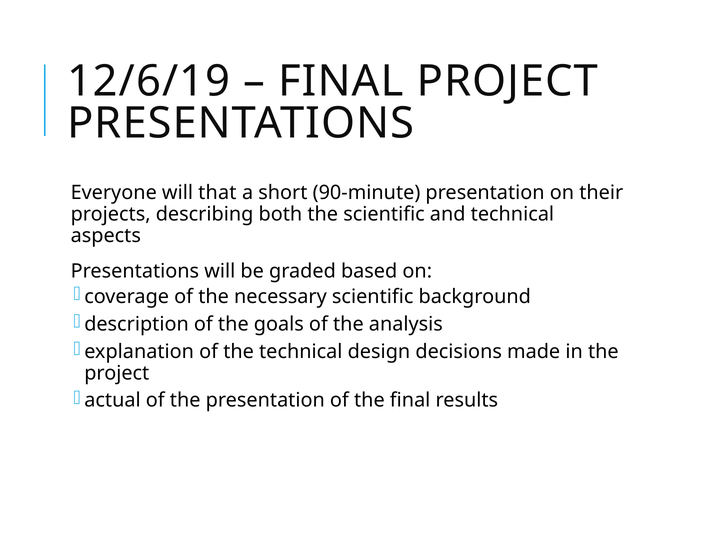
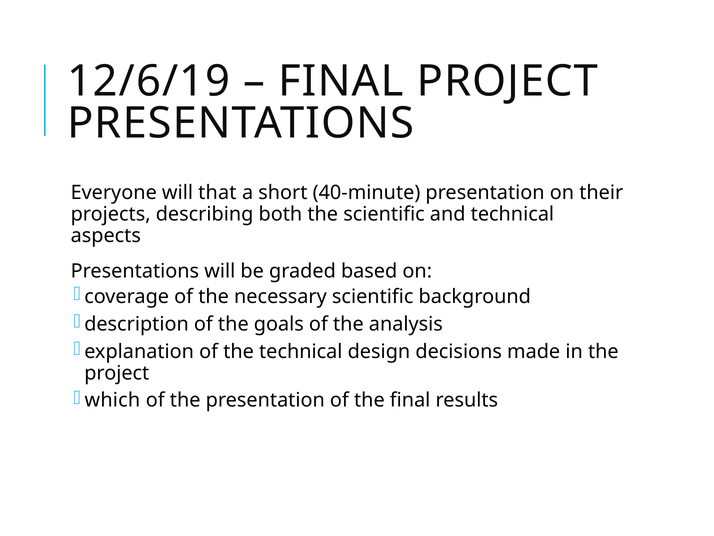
90-minute: 90-minute -> 40-minute
actual: actual -> which
